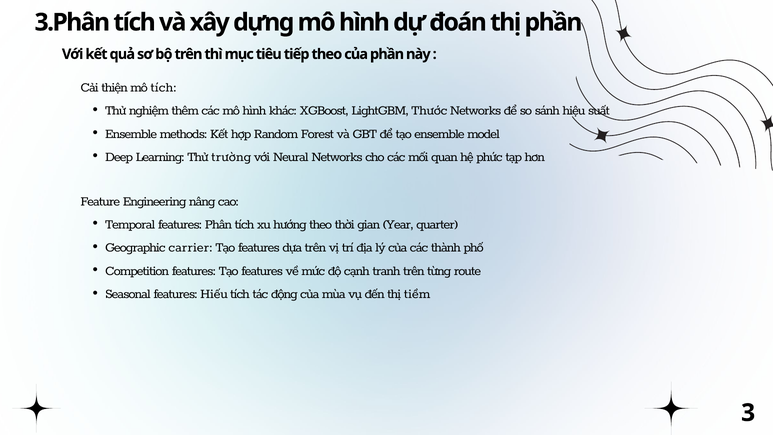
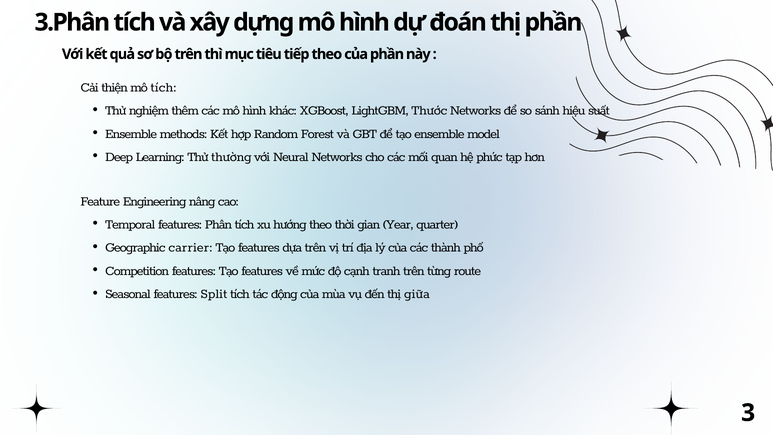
trường: trường -> thường
Hiếu: Hiếu -> Split
tiềm: tiềm -> giữa
